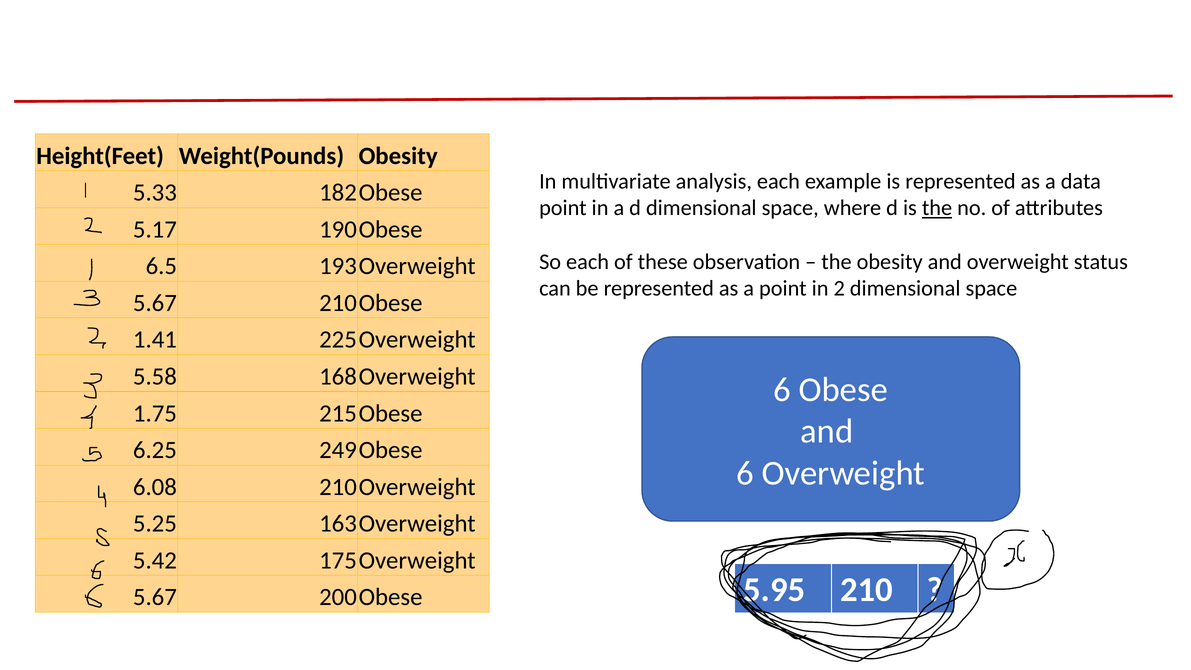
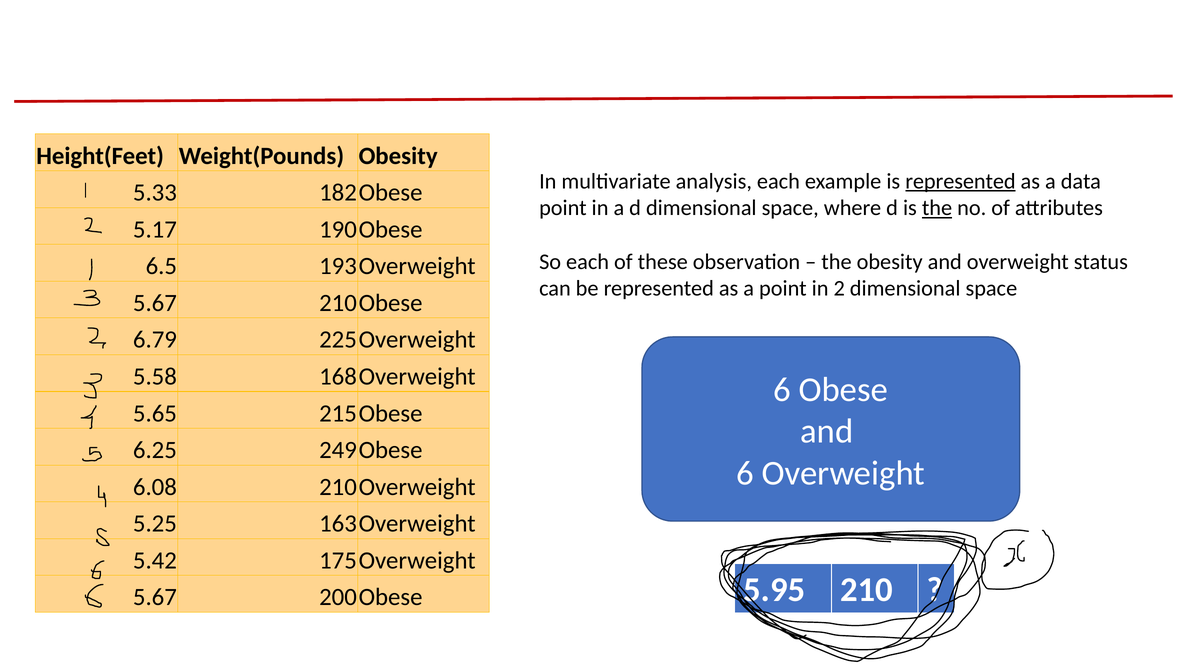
represented at (960, 181) underline: none -> present
1.41: 1.41 -> 6.79
1.75: 1.75 -> 5.65
